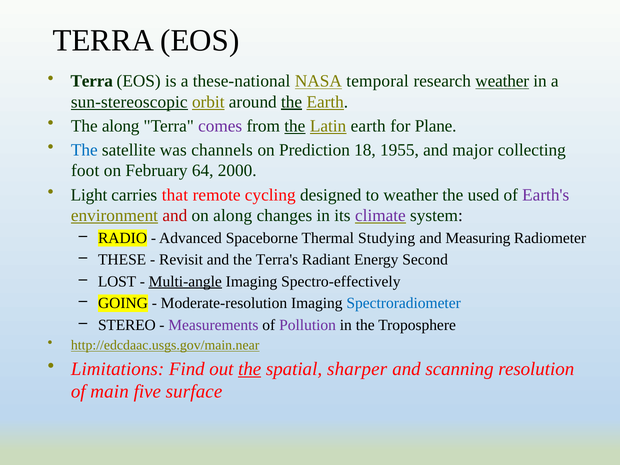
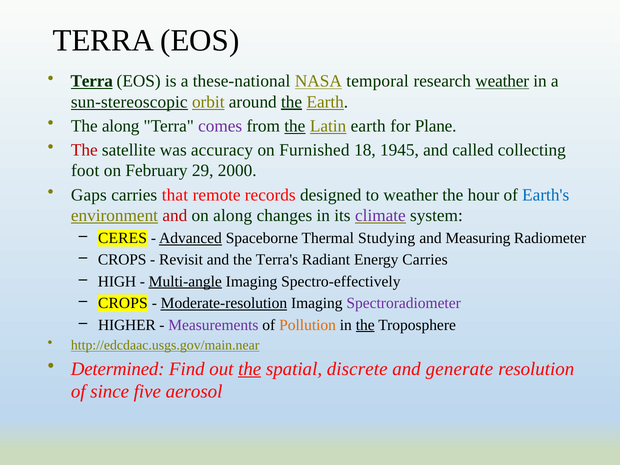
Terra at (92, 81) underline: none -> present
The at (84, 150) colour: blue -> red
channels: channels -> accuracy
Prediction: Prediction -> Furnished
1955: 1955 -> 1945
major: major -> called
64: 64 -> 29
Light: Light -> Gaps
cycling: cycling -> records
used: used -> hour
Earth's colour: purple -> blue
RADIO: RADIO -> CERES
Advanced underline: none -> present
THESE at (122, 260): THESE -> CROPS
Energy Second: Second -> Carries
LOST: LOST -> HIGH
GOING at (123, 303): GOING -> CROPS
Moderate-resolution underline: none -> present
Spectroradiometer colour: blue -> purple
STEREO: STEREO -> HIGHER
Pollution colour: purple -> orange
the at (365, 325) underline: none -> present
Limitations: Limitations -> Determined
sharper: sharper -> discrete
scanning: scanning -> generate
main: main -> since
surface: surface -> aerosol
